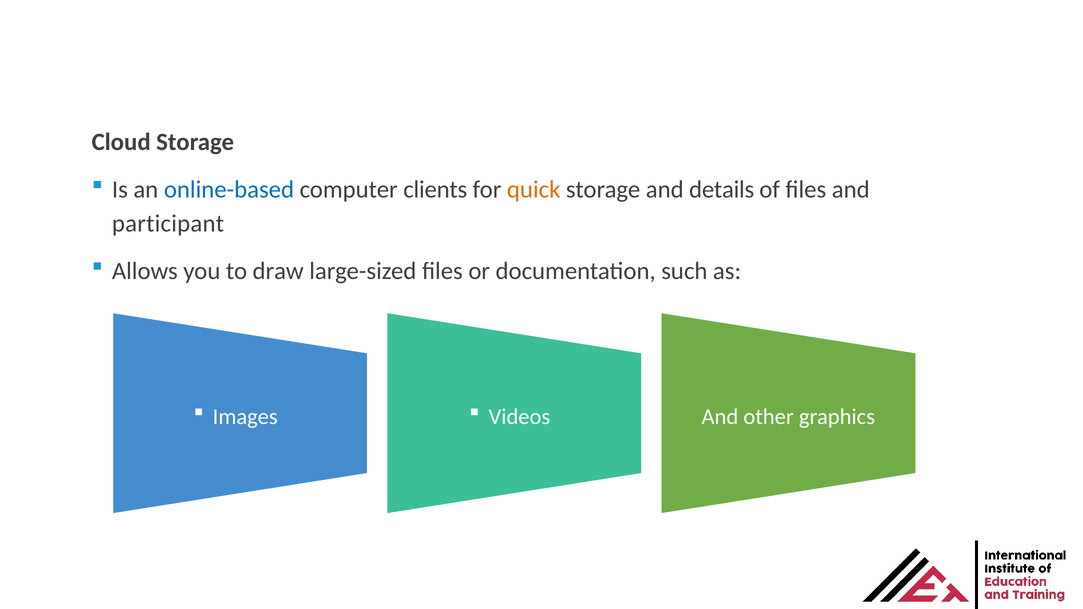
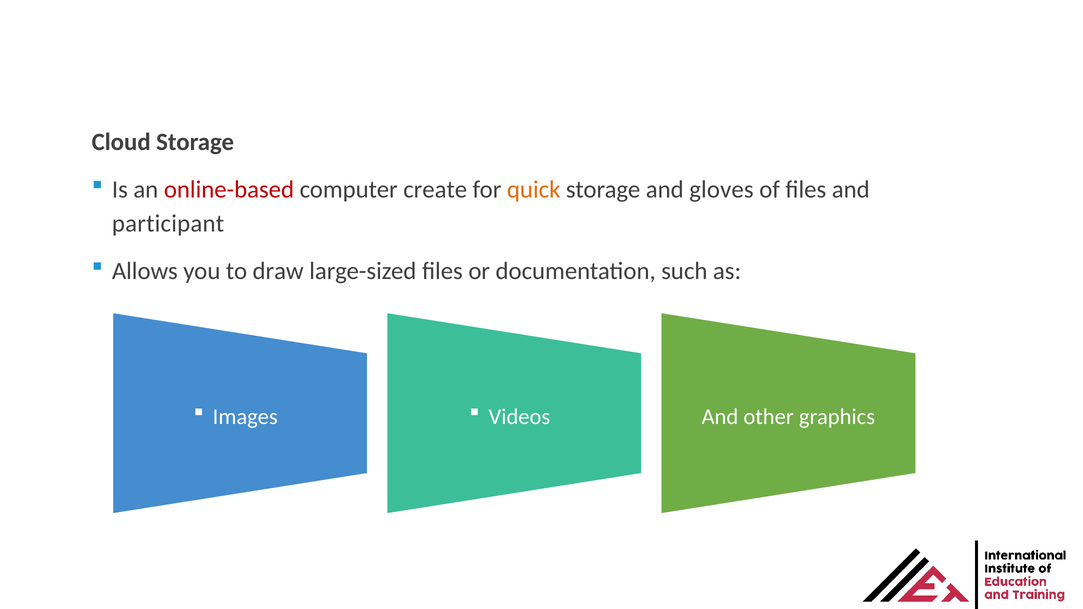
online-based colour: blue -> red
clients: clients -> create
details: details -> gloves
